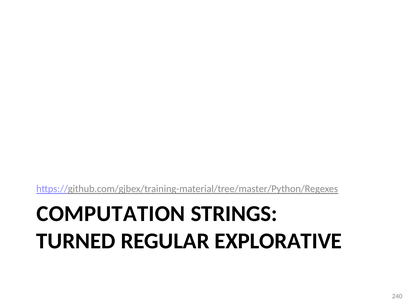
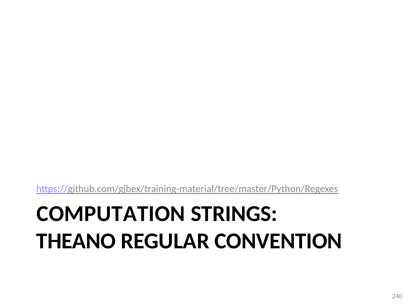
TURNED: TURNED -> THEANO
EXPLORATIVE: EXPLORATIVE -> CONVENTION
